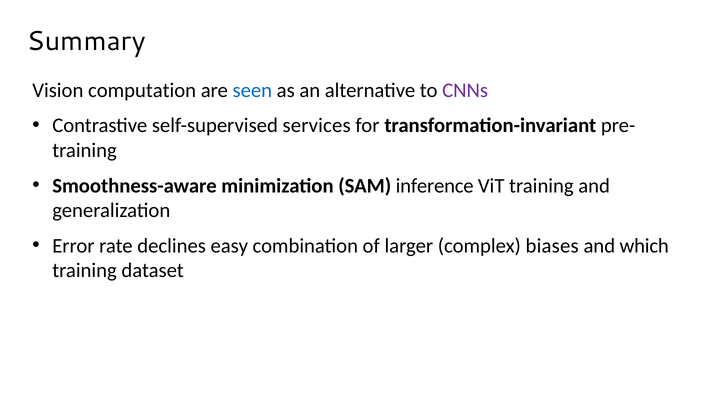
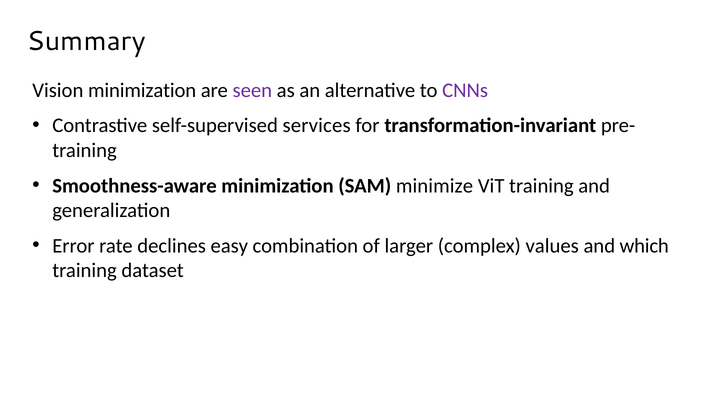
Vision computation: computation -> minimization
seen colour: blue -> purple
inference: inference -> minimize
biases: biases -> values
